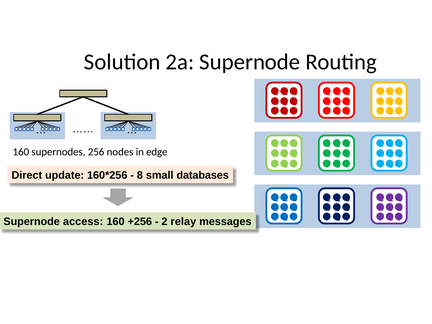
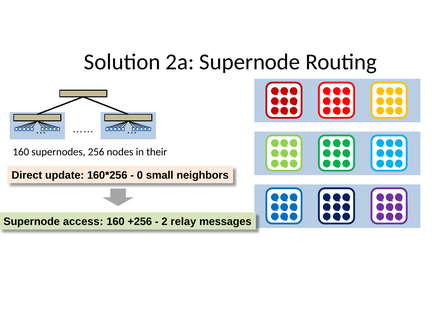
9 0: 0 -> 7
edge: edge -> their
8 at (140, 175): 8 -> 0
databases: databases -> neighbors
